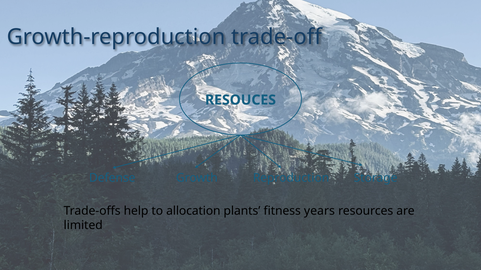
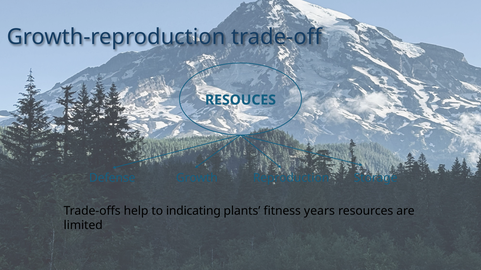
allocation: allocation -> indicating
